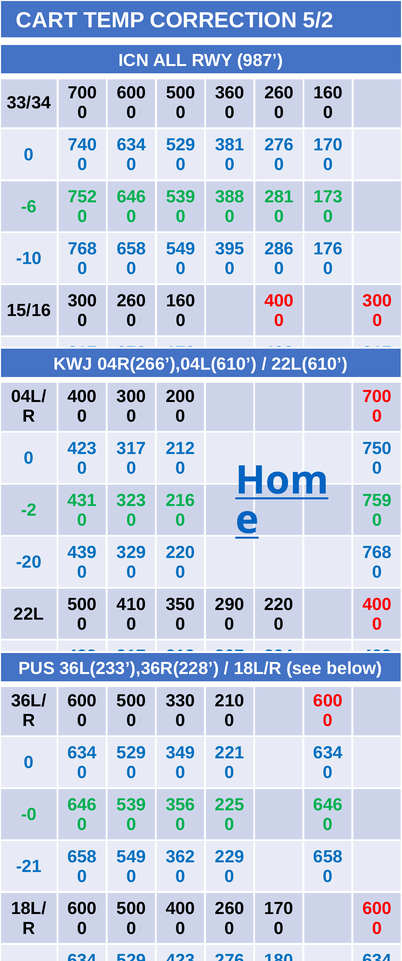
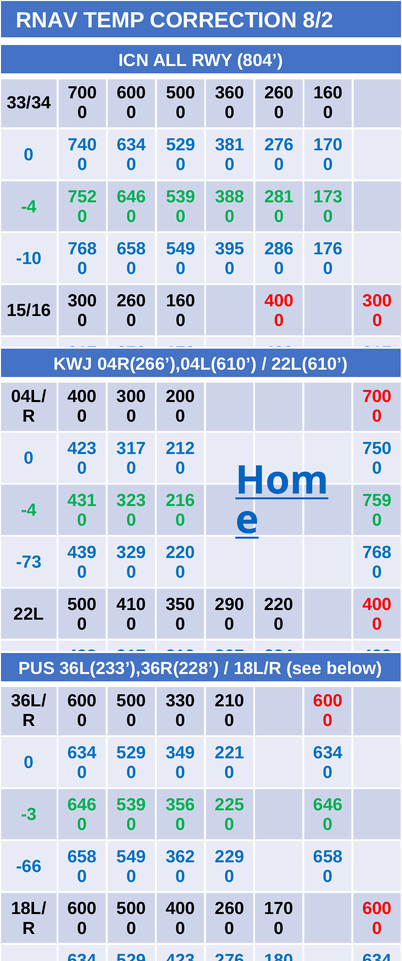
CART: CART -> RNAV
5/2: 5/2 -> 8/2
987: 987 -> 804
-6 at (29, 207): -6 -> -4
-2 at (29, 511): -2 -> -4
-20: -20 -> -73
-0: -0 -> -3
-21: -21 -> -66
